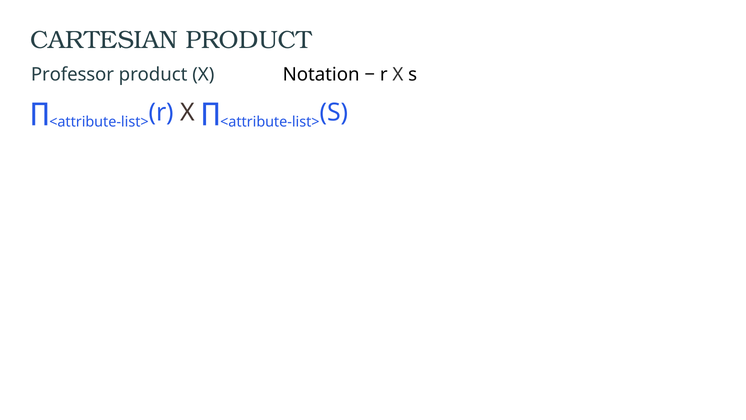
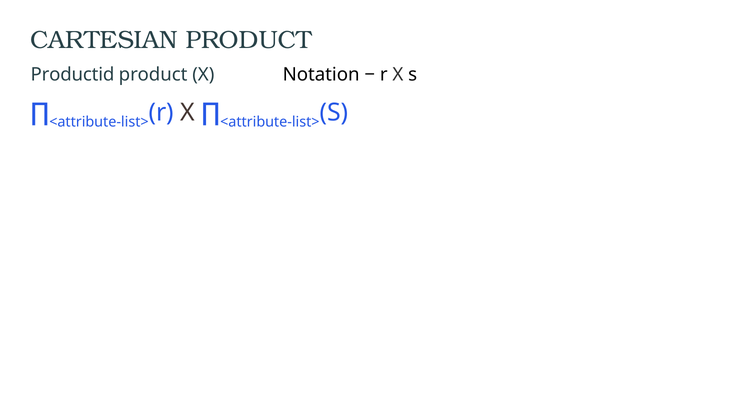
Professor: Professor -> Productid
